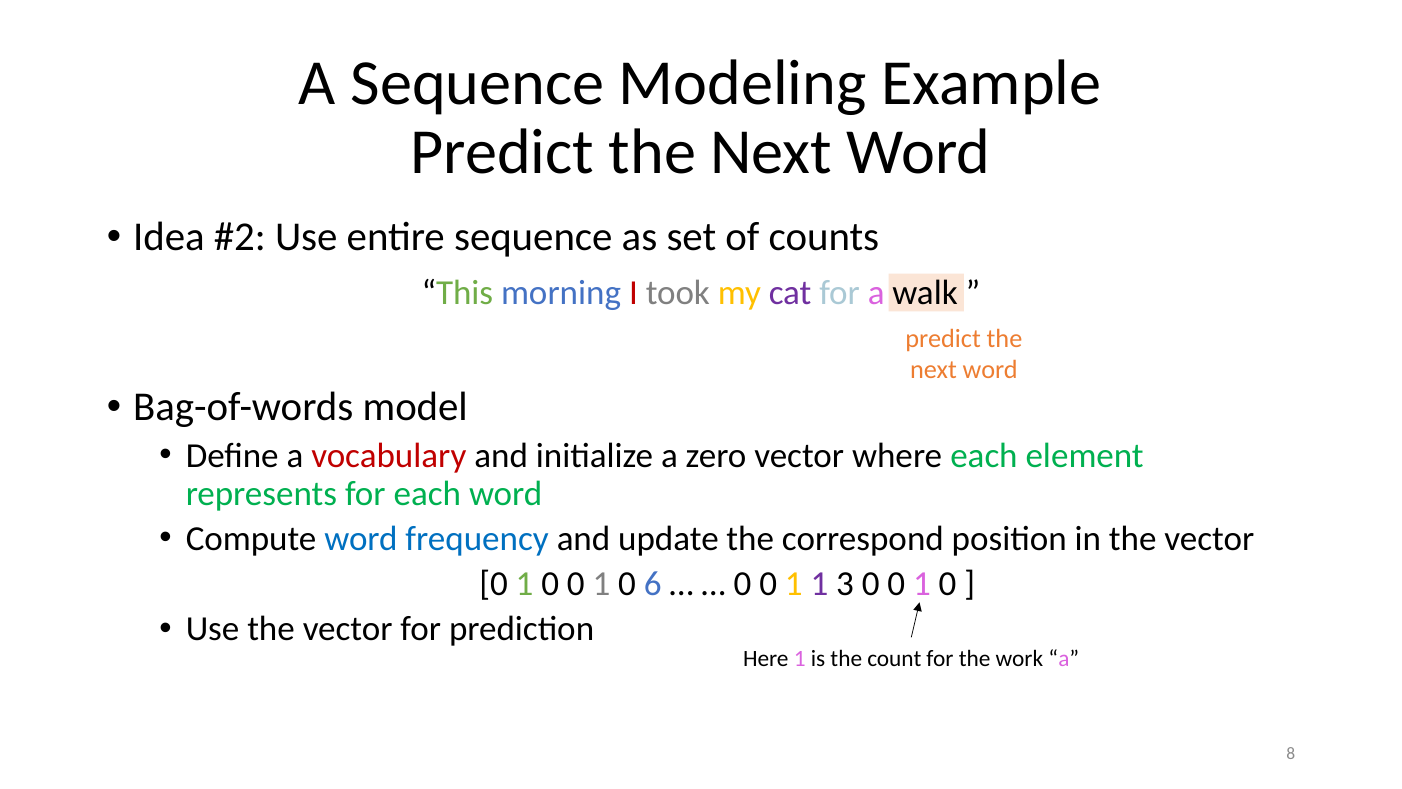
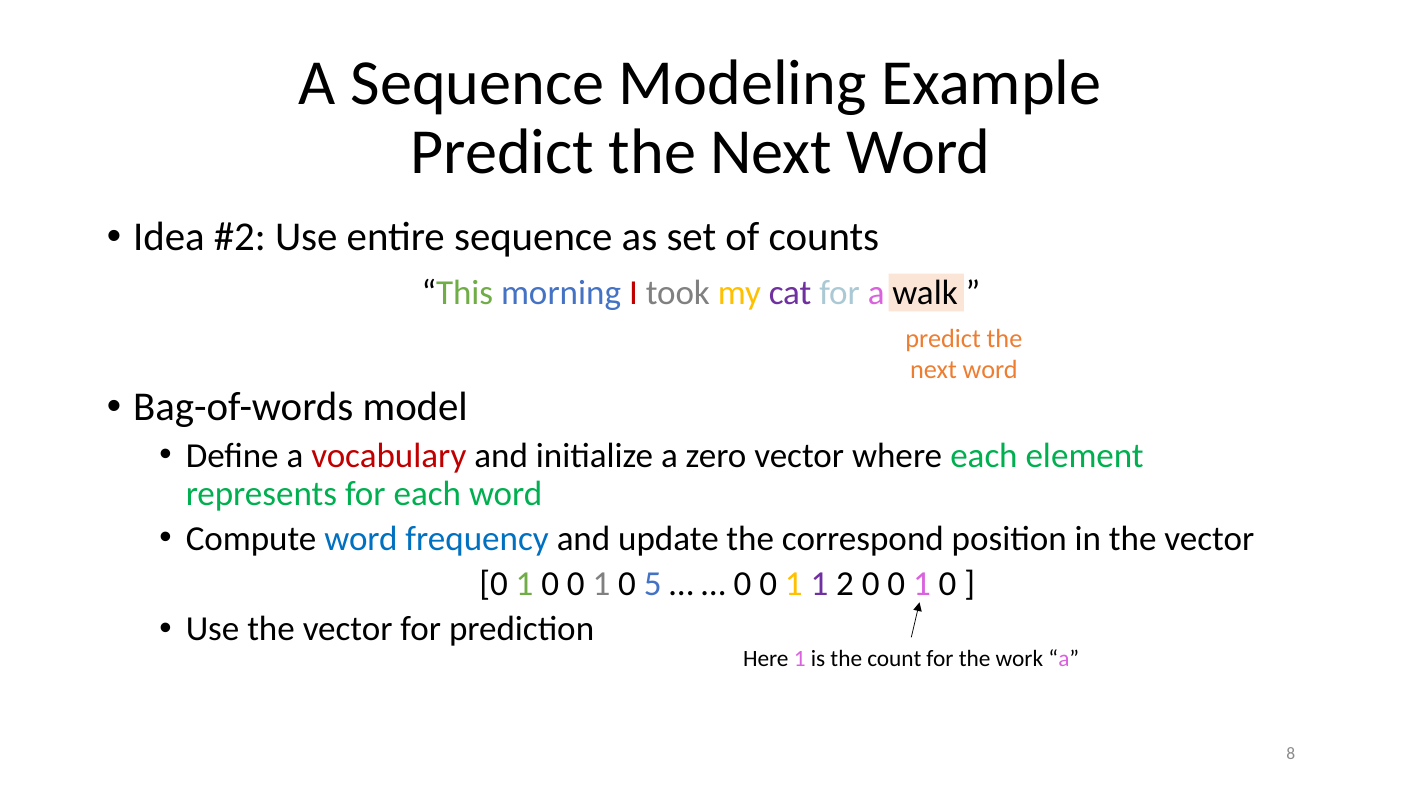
6: 6 -> 5
3: 3 -> 2
